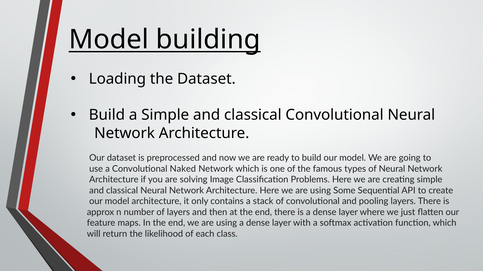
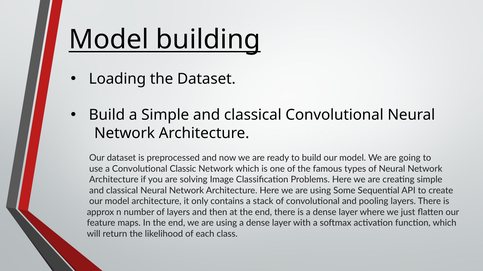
Naked: Naked -> Classic
